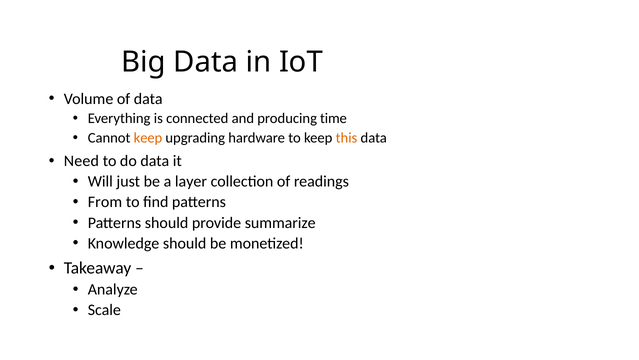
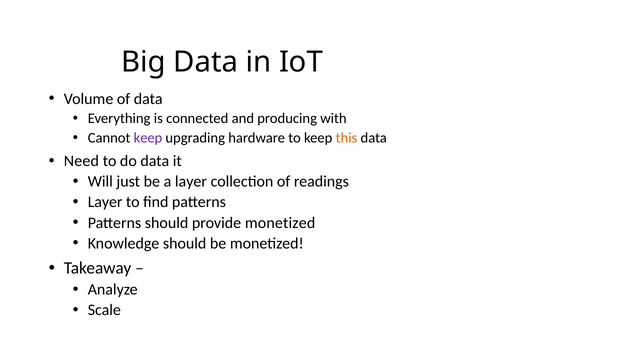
time: time -> with
keep at (148, 138) colour: orange -> purple
From at (105, 202): From -> Layer
provide summarize: summarize -> monetized
